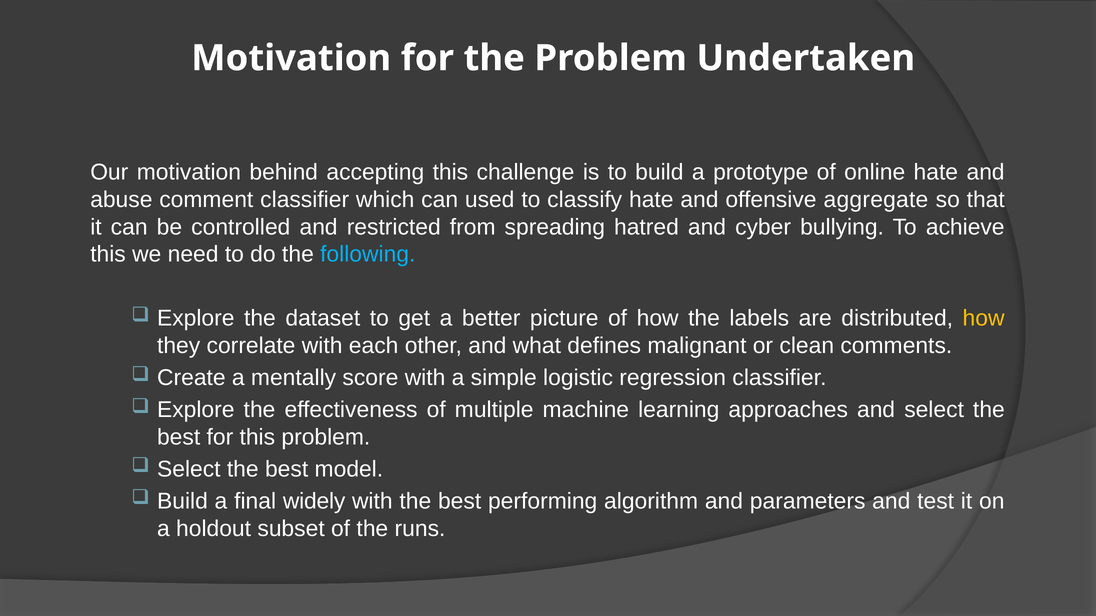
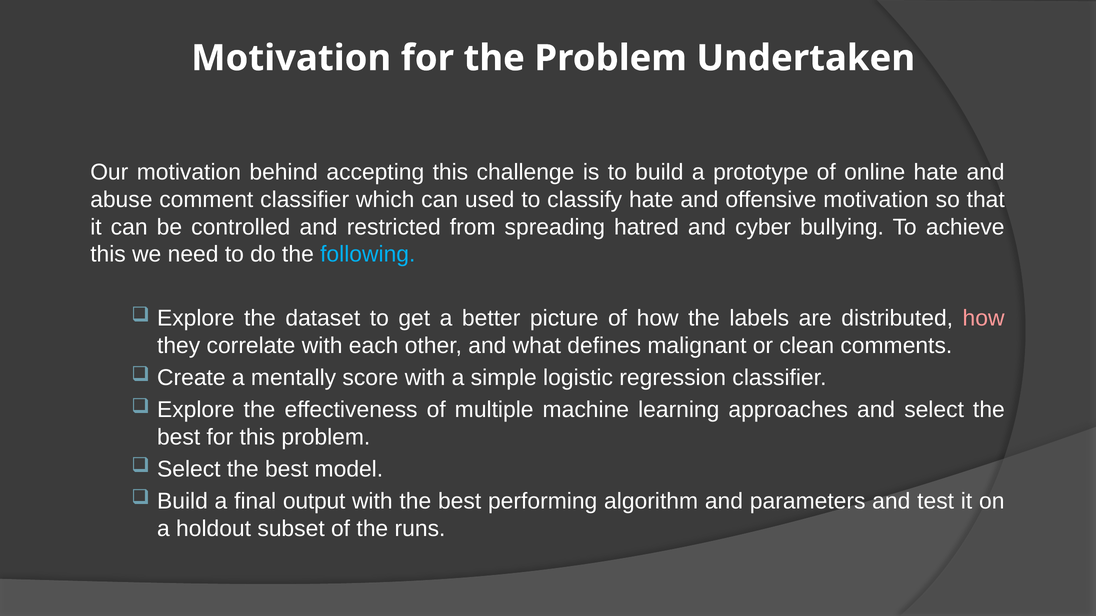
offensive aggregate: aggregate -> motivation
how at (984, 319) colour: yellow -> pink
widely: widely -> output
